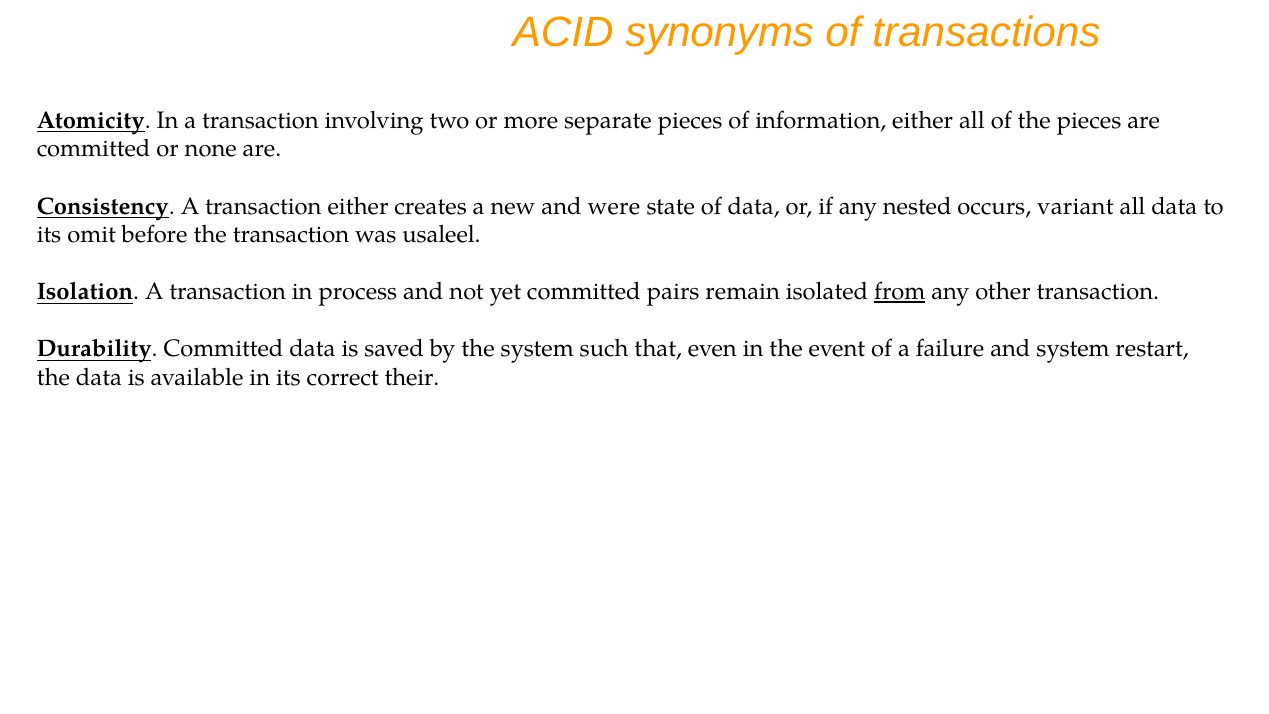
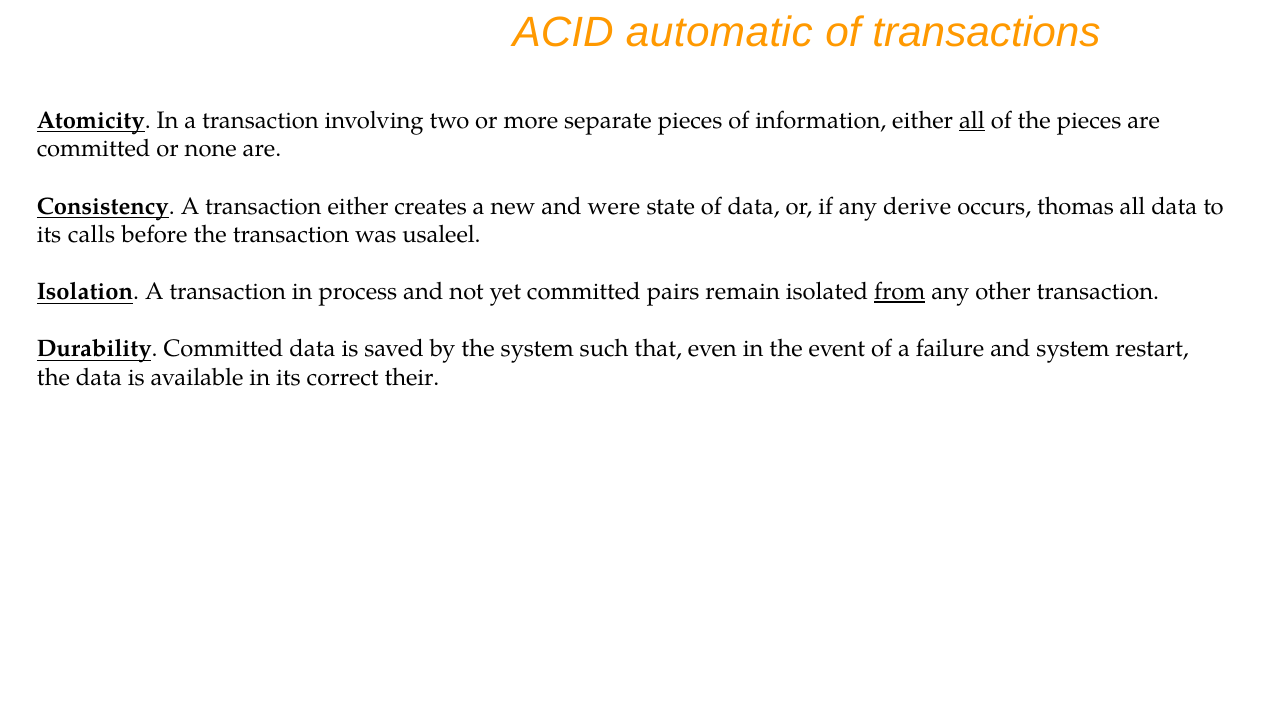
synonyms: synonyms -> automatic
all at (972, 120) underline: none -> present
nested: nested -> derive
variant: variant -> thomas
omit: omit -> calls
